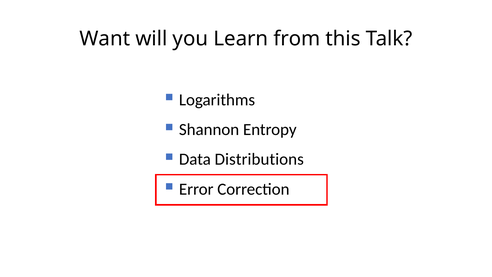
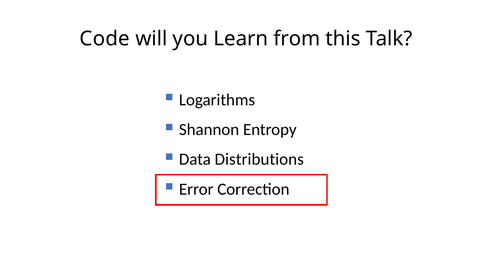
Want: Want -> Code
